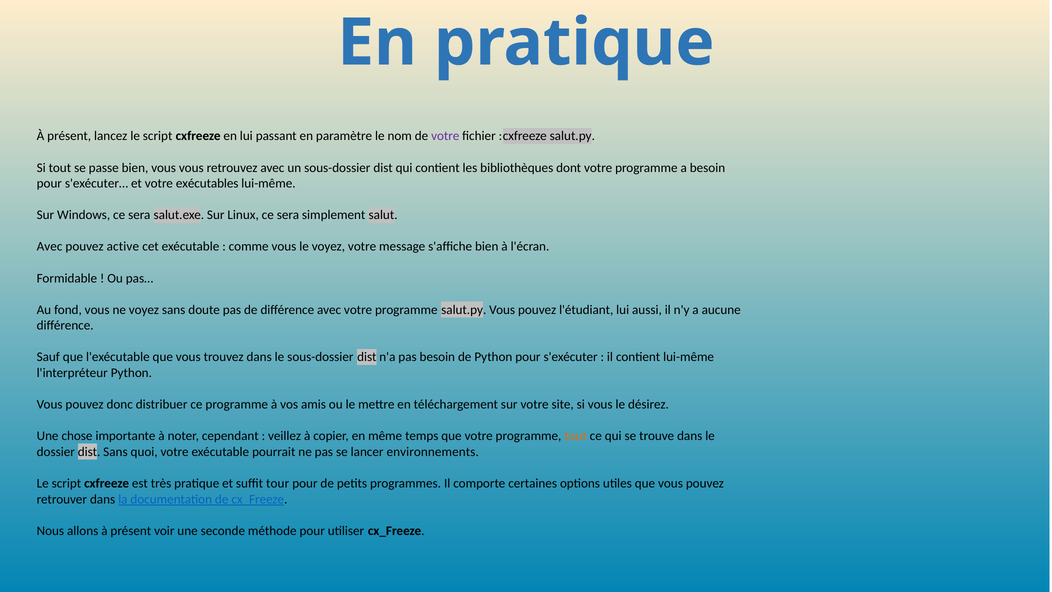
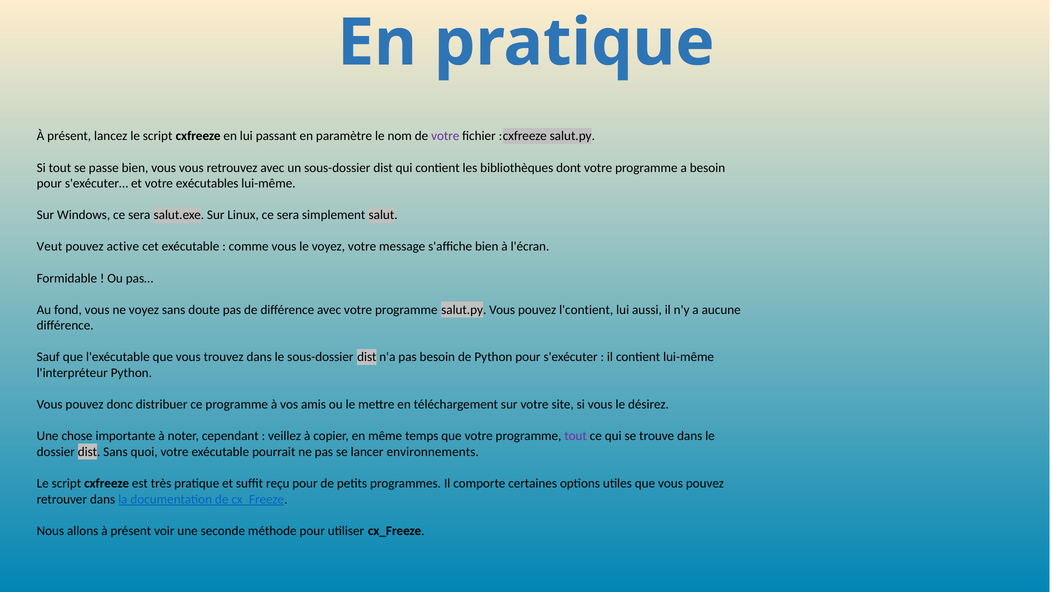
Avec at (50, 246): Avec -> Veut
l'étudiant: l'étudiant -> l'contient
tout at (576, 436) colour: orange -> purple
tour: tour -> reçu
